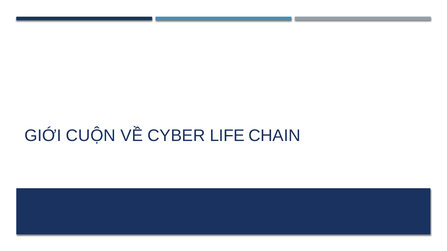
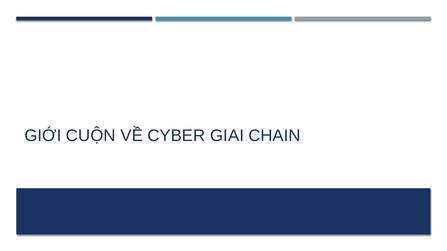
LIFE: LIFE -> GIAI
